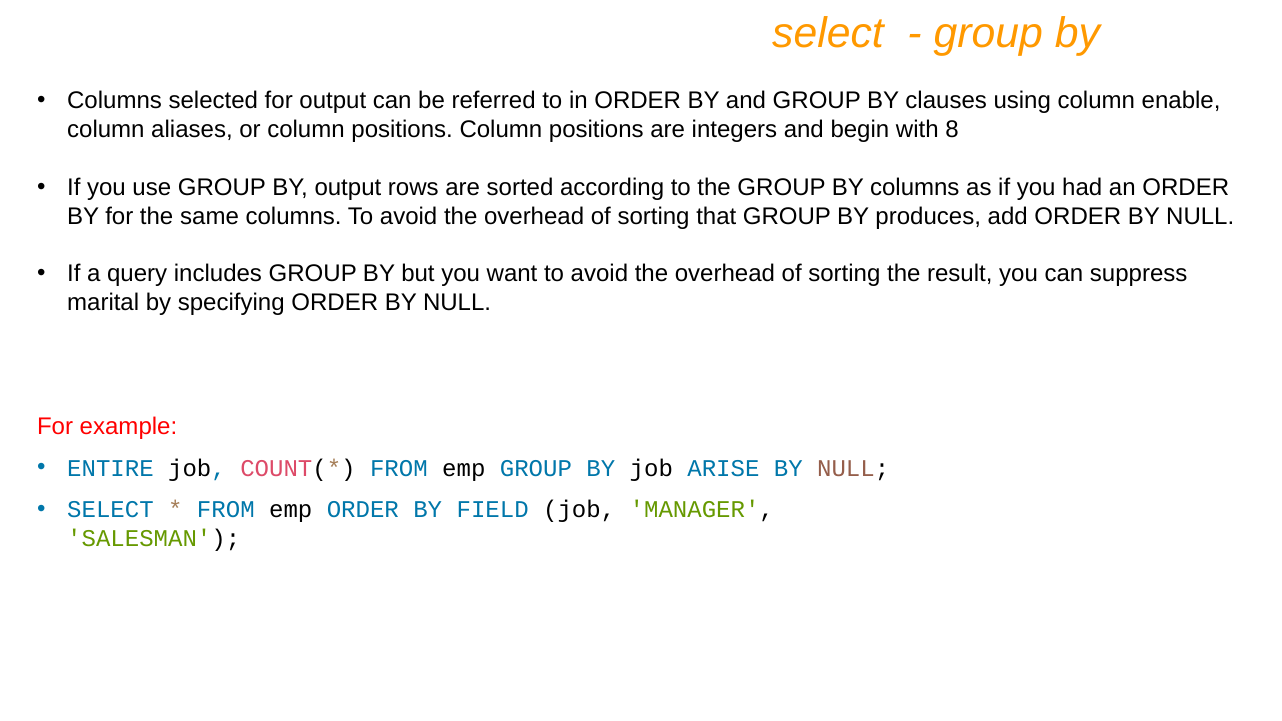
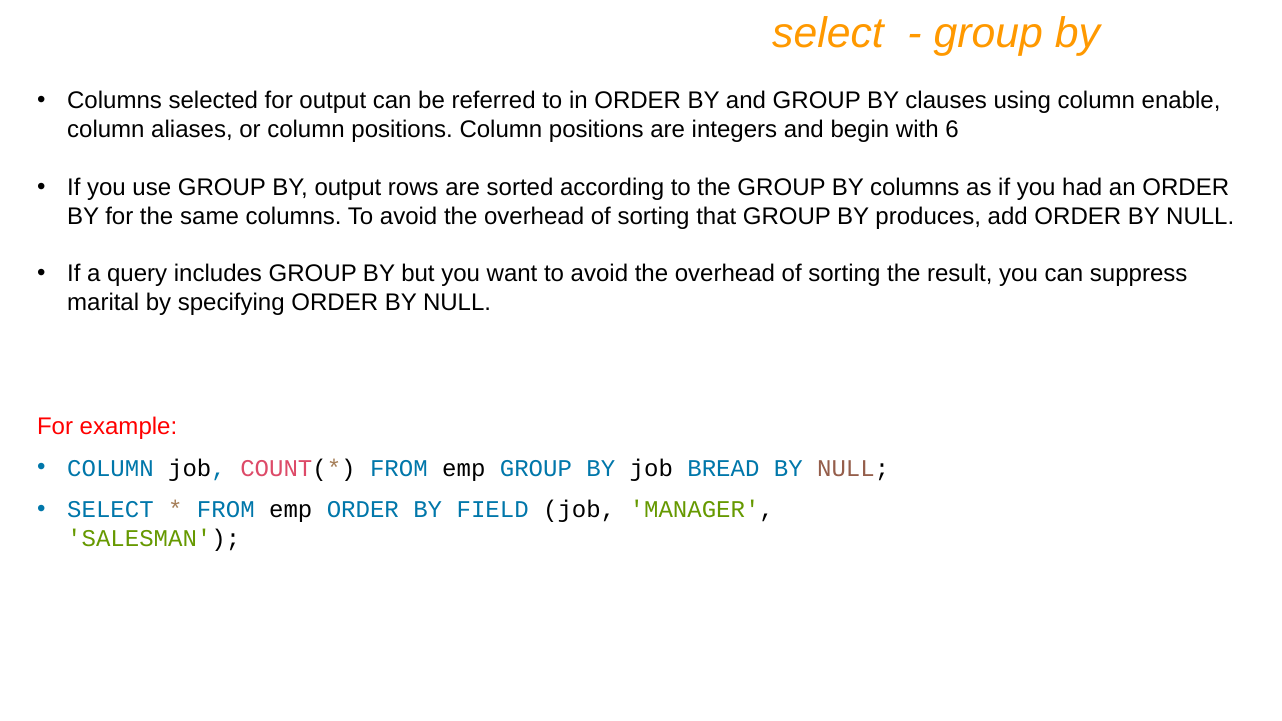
8: 8 -> 6
ENTIRE at (110, 468): ENTIRE -> COLUMN
ARISE: ARISE -> BREAD
